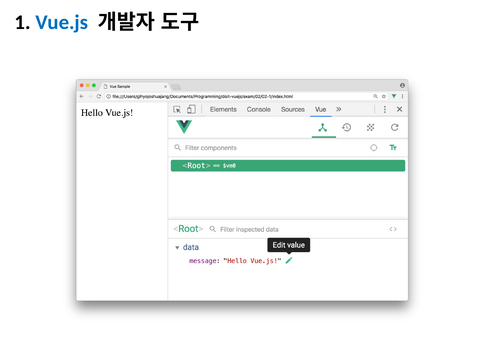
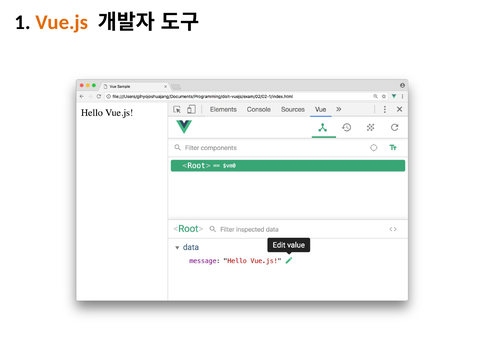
Vue.js colour: blue -> orange
